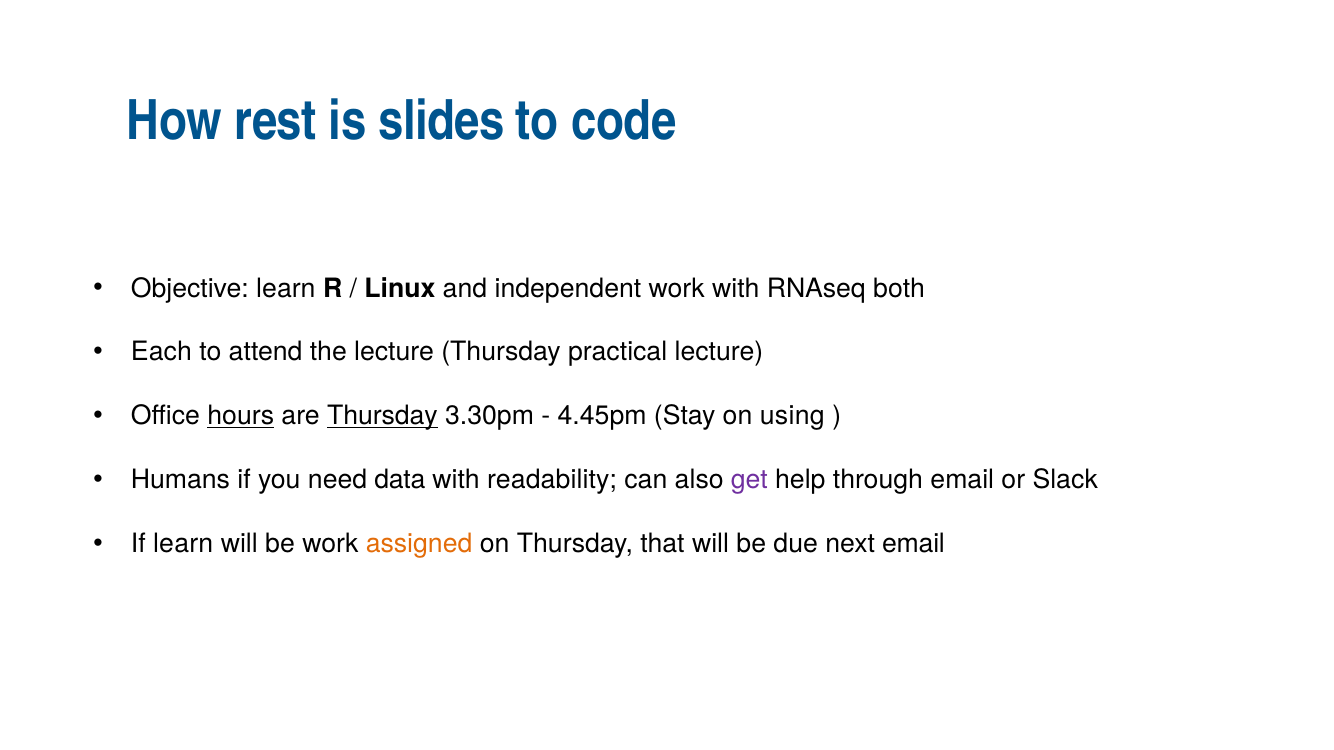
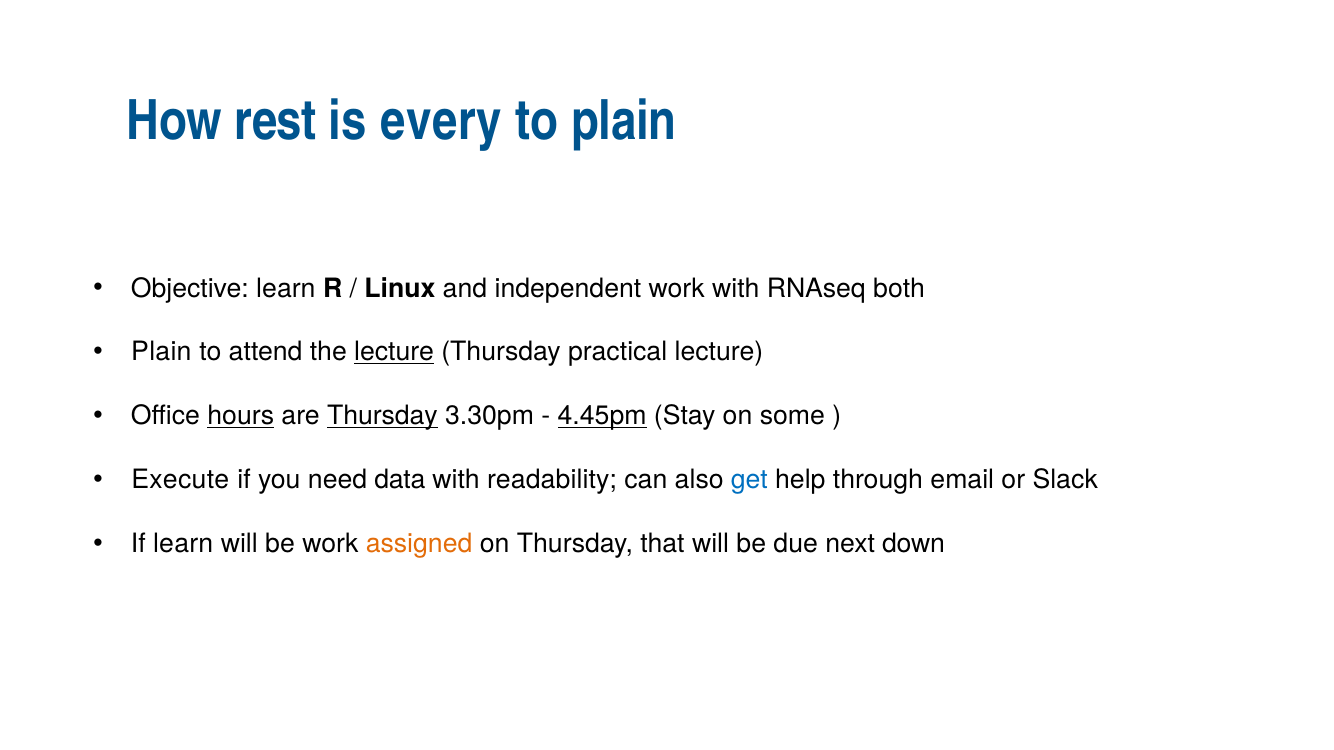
slides: slides -> every
to code: code -> plain
Each at (161, 352): Each -> Plain
lecture at (394, 352) underline: none -> present
4.45pm underline: none -> present
using: using -> some
Humans: Humans -> Execute
get colour: purple -> blue
next email: email -> down
